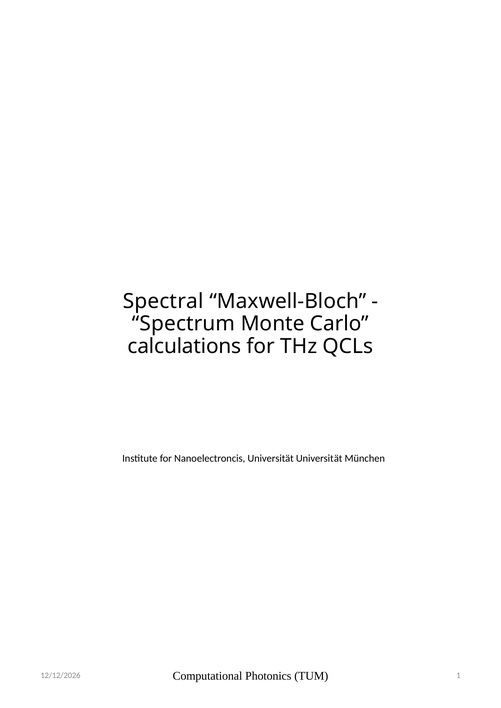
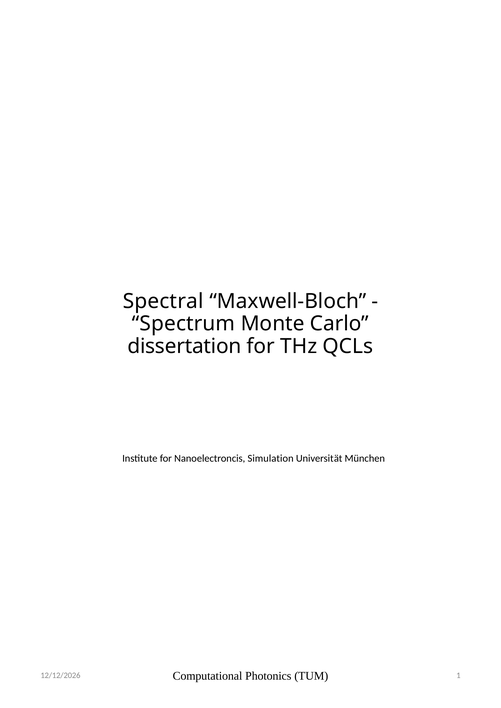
calculations: calculations -> dissertation
Nanoelectroncis Universität: Universität -> Simulation
